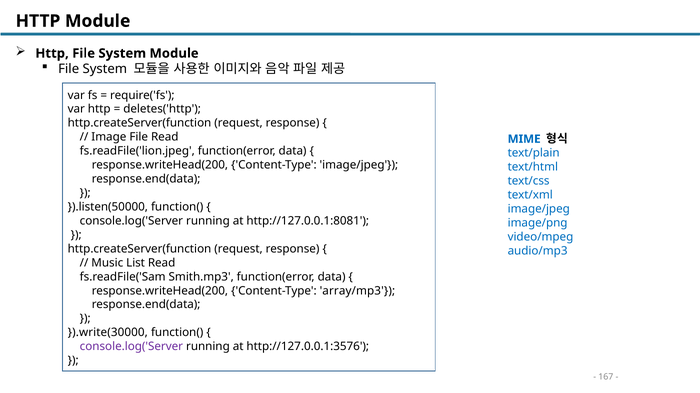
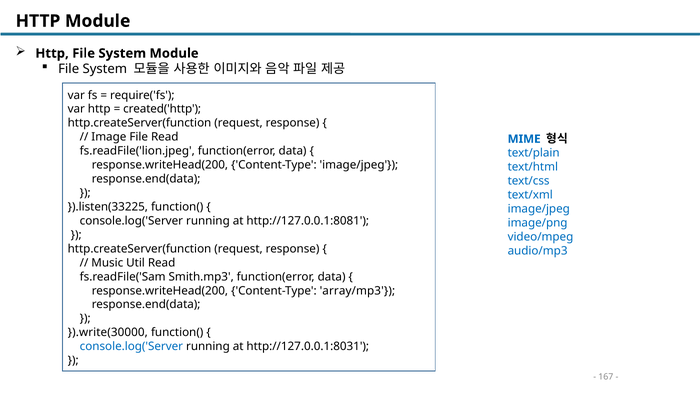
deletes('http: deletes('http -> created('http
}).listen(50000: }).listen(50000 -> }).listen(33225
List: List -> Util
console.log('Server at (131, 347) colour: purple -> blue
http://127.0.0.1:3576: http://127.0.0.1:3576 -> http://127.0.0.1:8031
